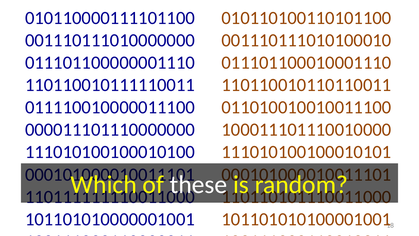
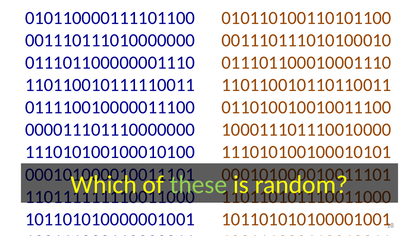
these colour: white -> light green
